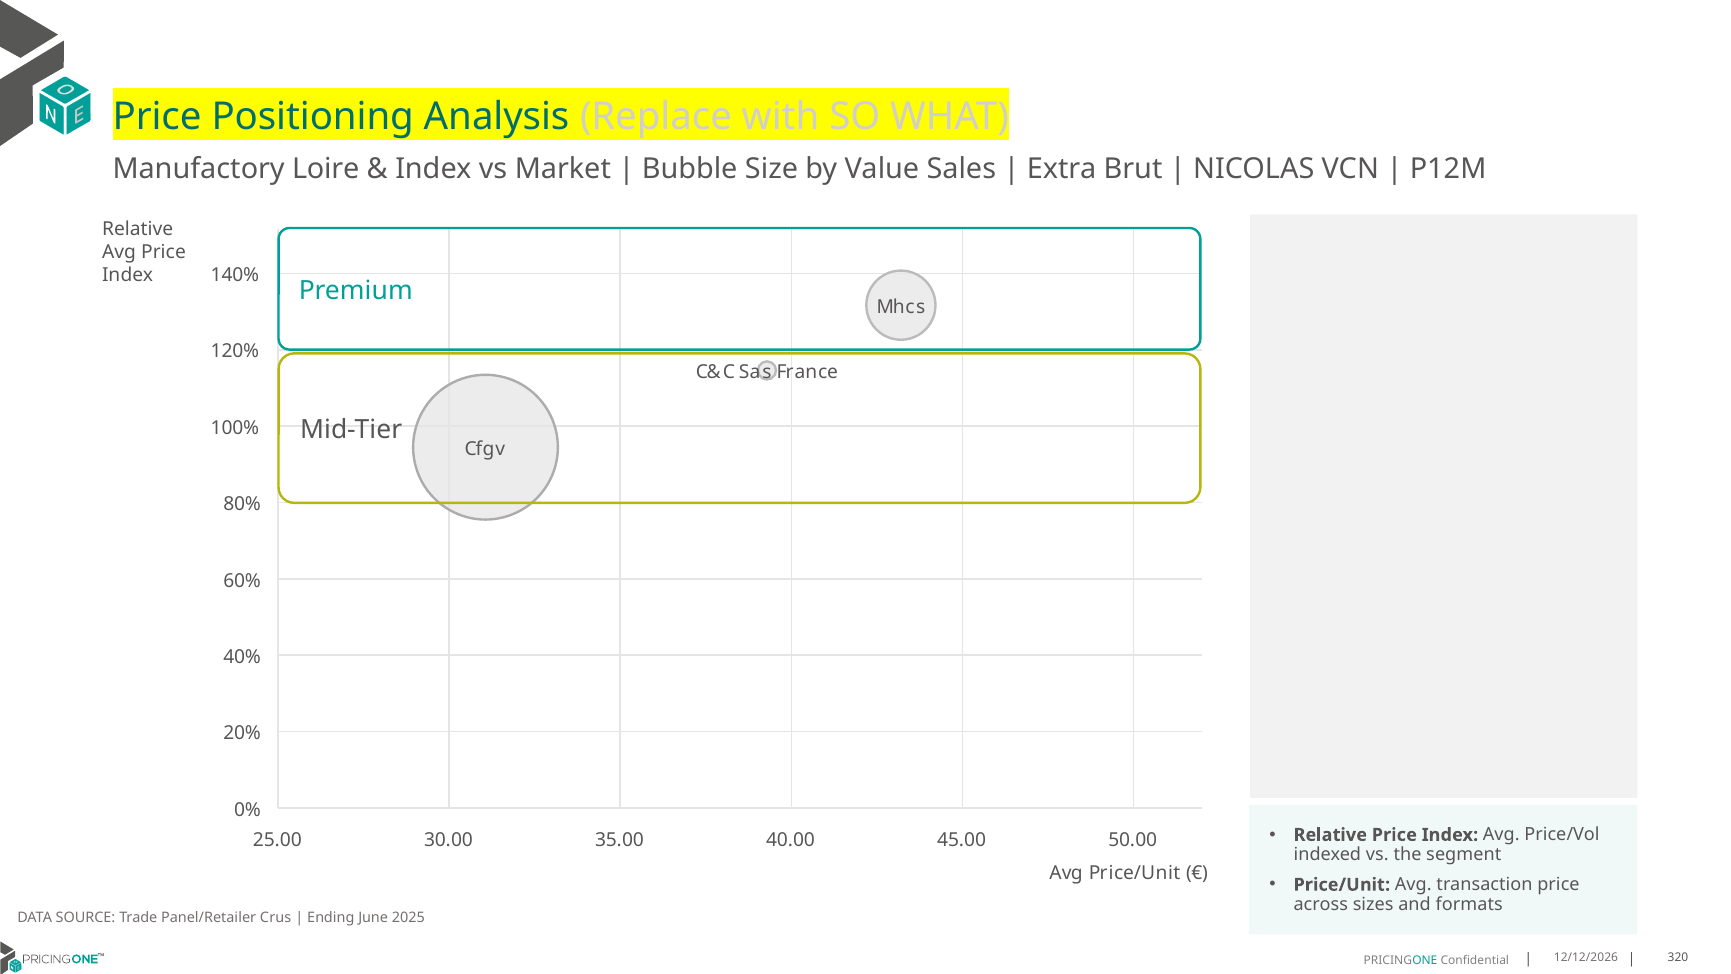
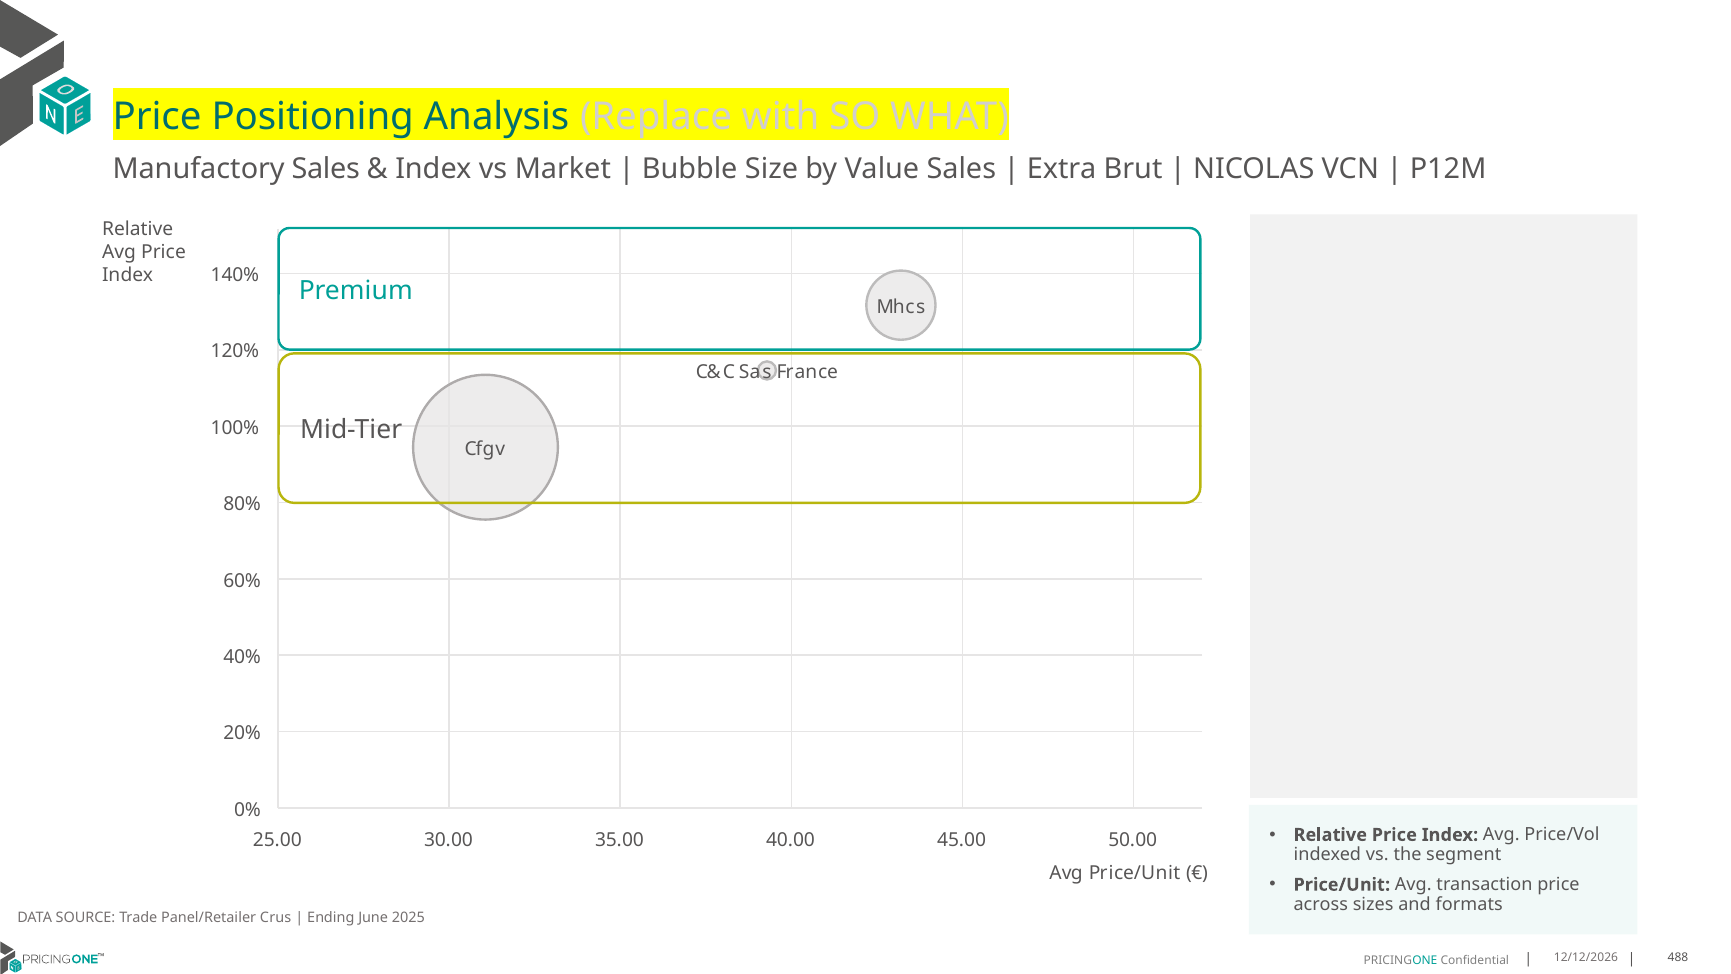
Manufactory Loire: Loire -> Sales
320: 320 -> 488
